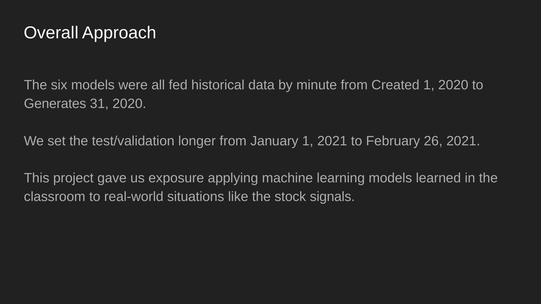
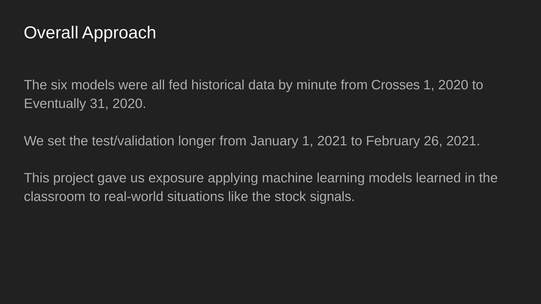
Created: Created -> Crosses
Generates: Generates -> Eventually
